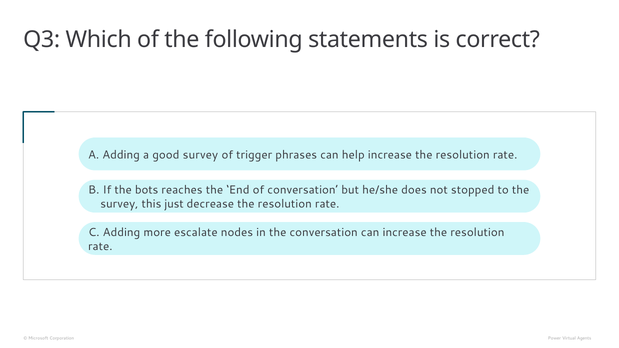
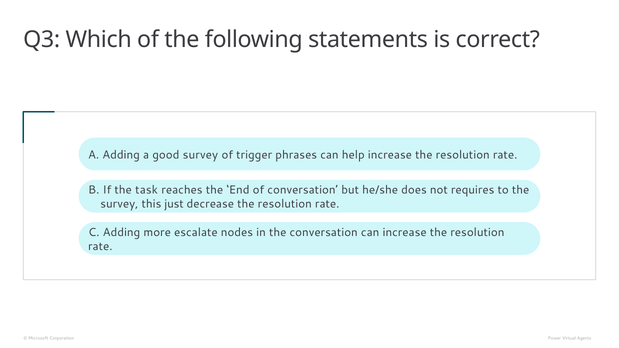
bots: bots -> task
stopped: stopped -> requires
